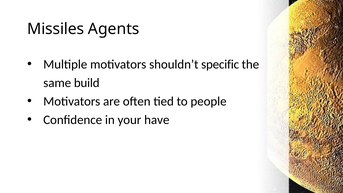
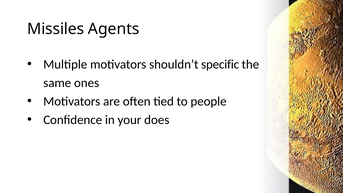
build: build -> ones
have: have -> does
